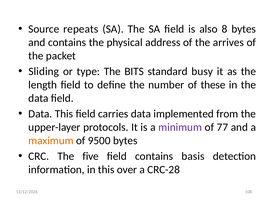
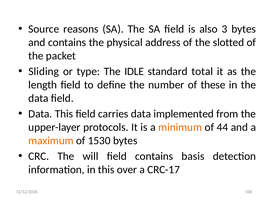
repeats: repeats -> reasons
8: 8 -> 3
arrives: arrives -> slotted
BITS: BITS -> IDLE
busy: busy -> total
minimum colour: purple -> orange
77: 77 -> 44
9500: 9500 -> 1530
five: five -> will
CRC-28: CRC-28 -> CRC-17
